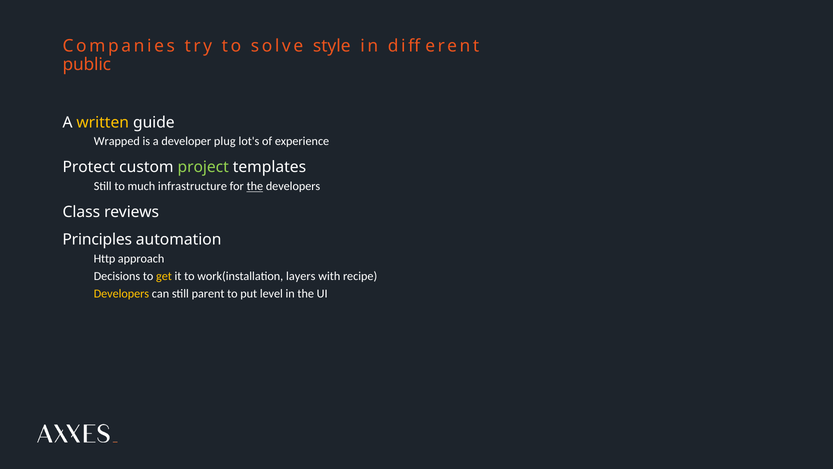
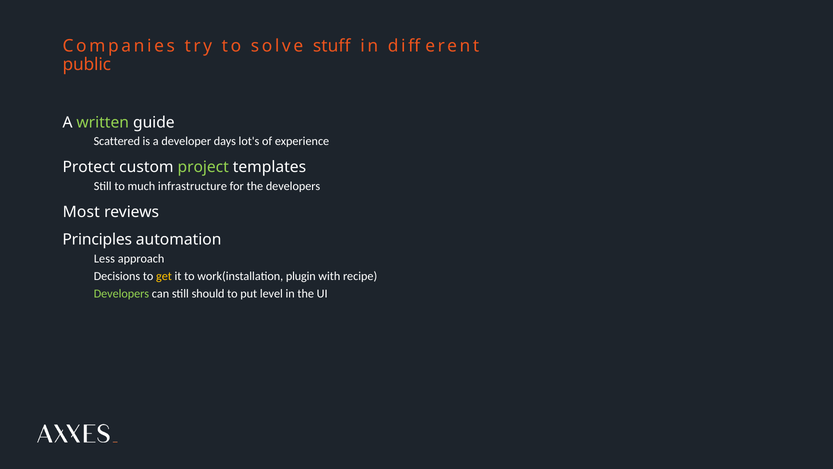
style: style -> stuff
written colour: yellow -> light green
Wrapped: Wrapped -> Scattered
plug: plug -> days
the at (255, 186) underline: present -> none
Class: Class -> Most
Http: Http -> Less
layers: layers -> plugin
Developers at (121, 293) colour: yellow -> light green
parent: parent -> should
